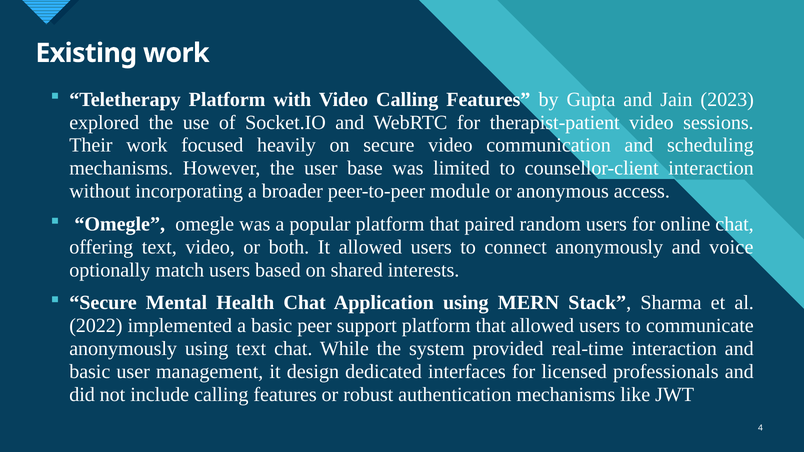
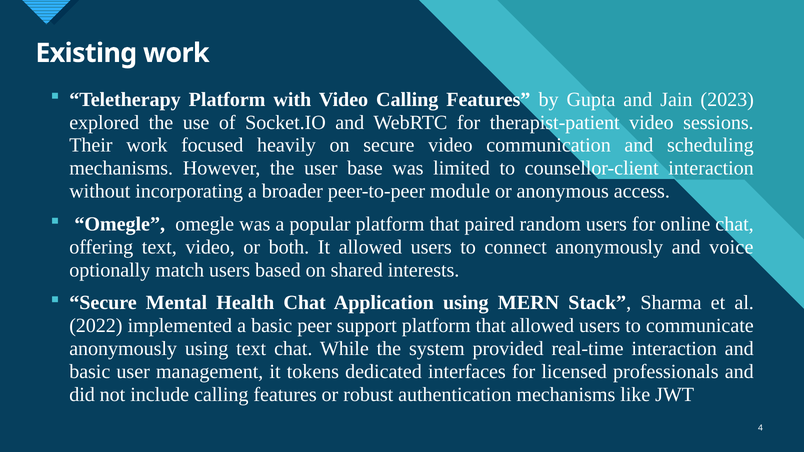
design: design -> tokens
